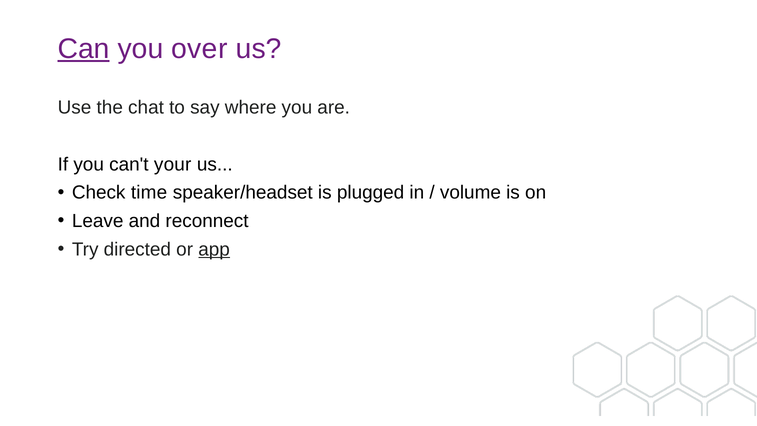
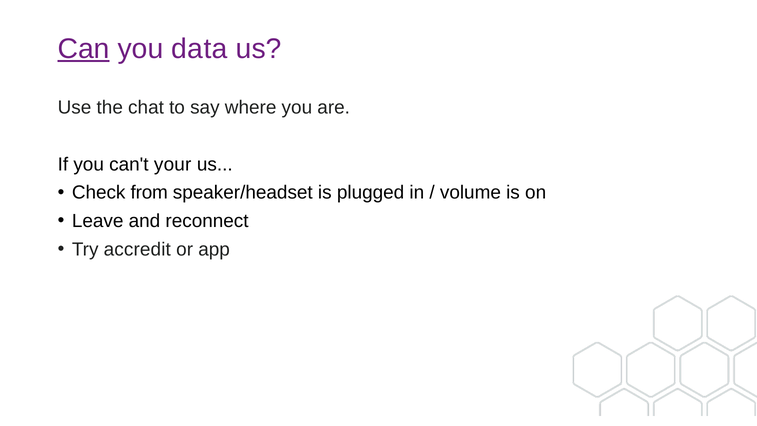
over: over -> data
time: time -> from
directed: directed -> accredit
app underline: present -> none
